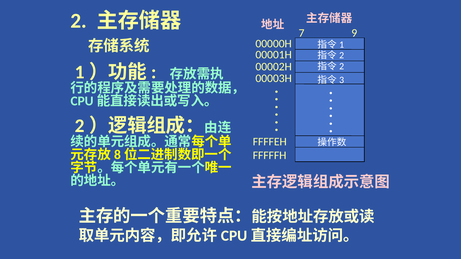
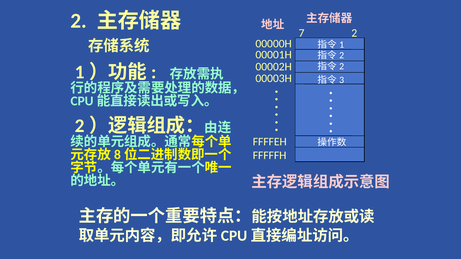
7 9: 9 -> 2
